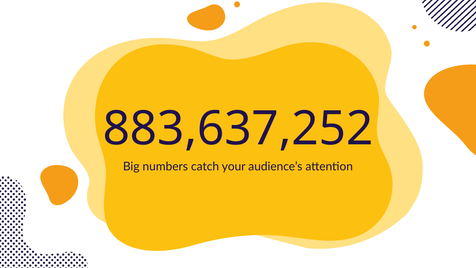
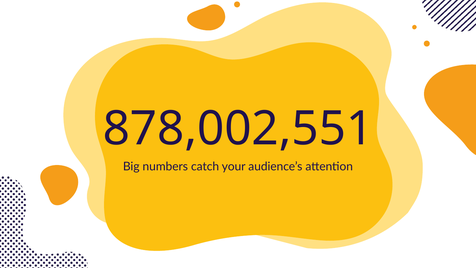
883,637,252: 883,637,252 -> 878,002,551
